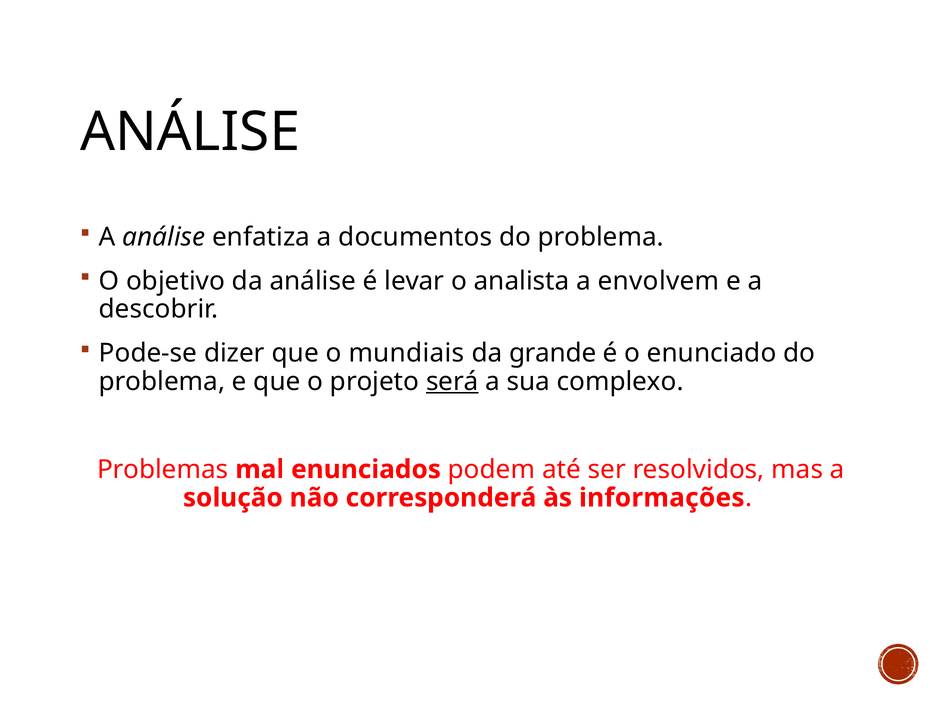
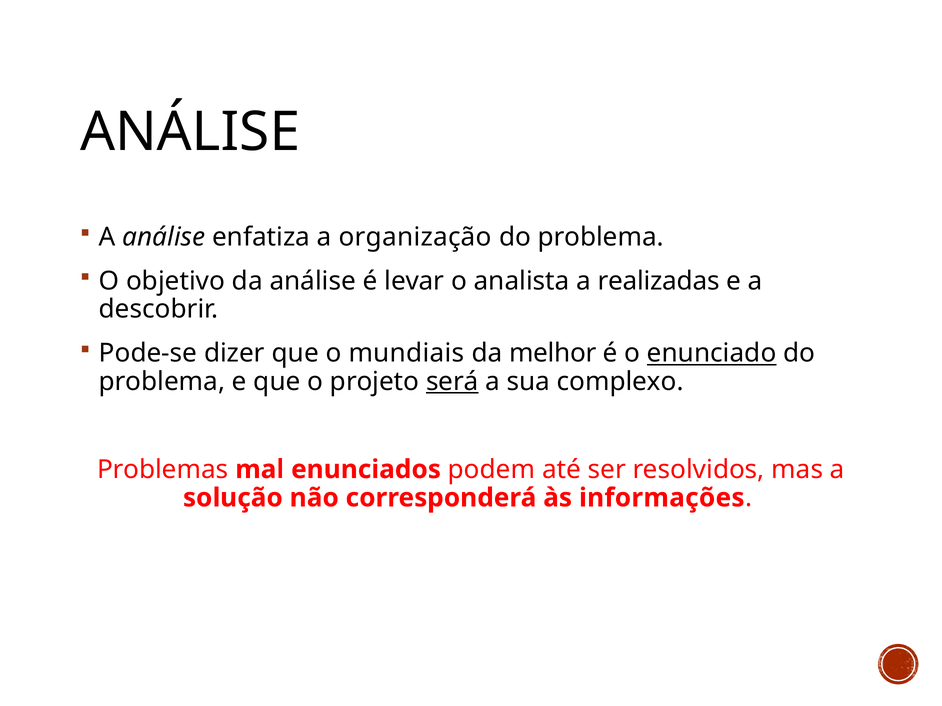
documentos: documentos -> organização
envolvem: envolvem -> realizadas
grande: grande -> melhor
enunciado underline: none -> present
